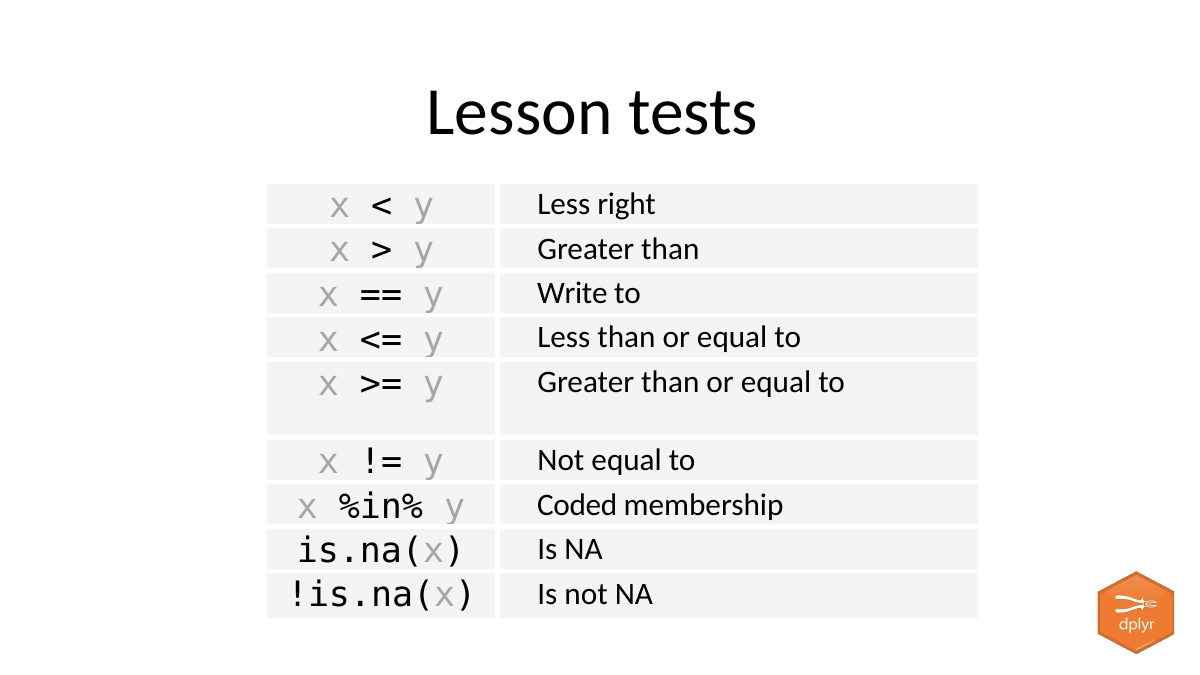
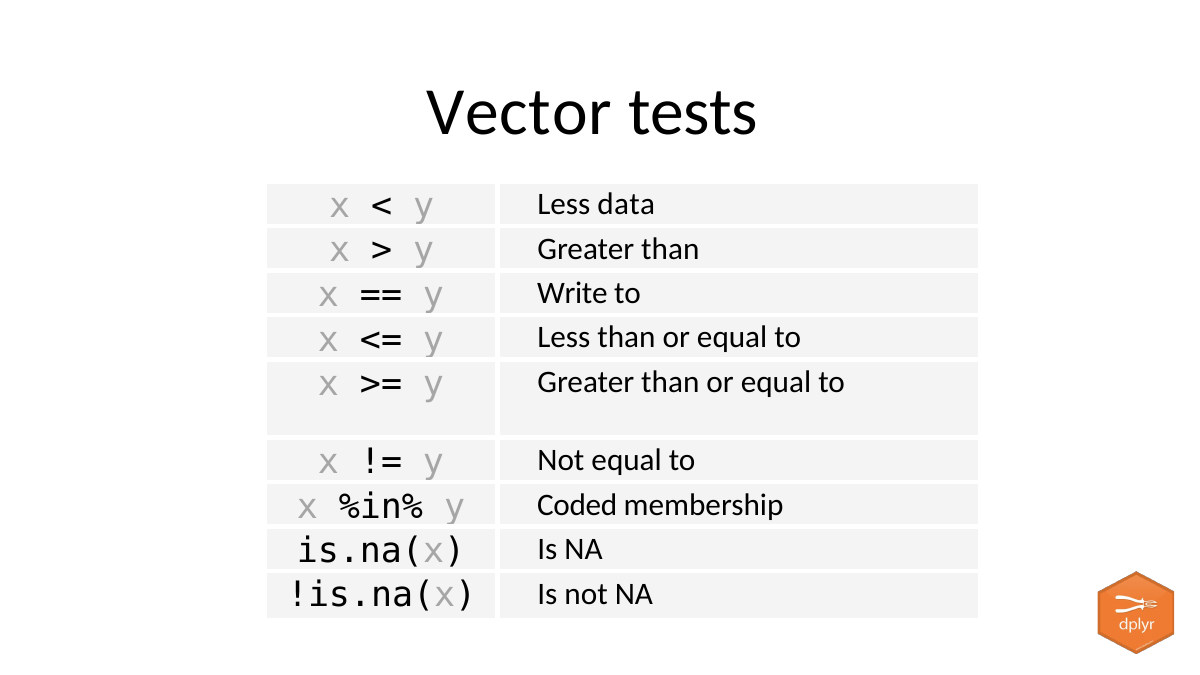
Lesson: Lesson -> Vector
right: right -> data
